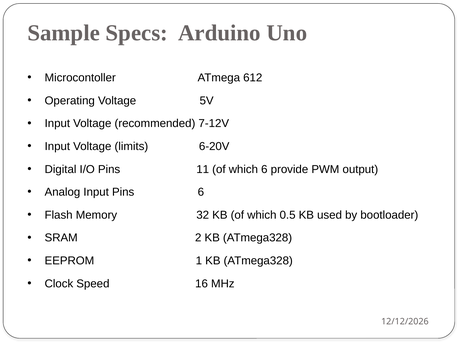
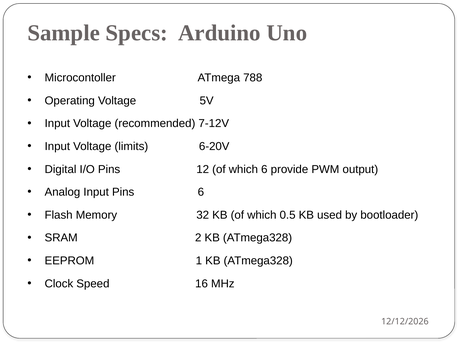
612: 612 -> 788
11: 11 -> 12
